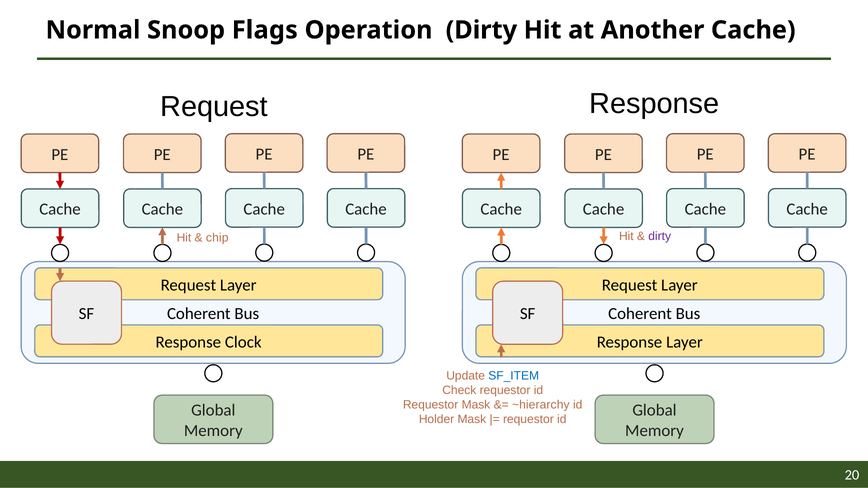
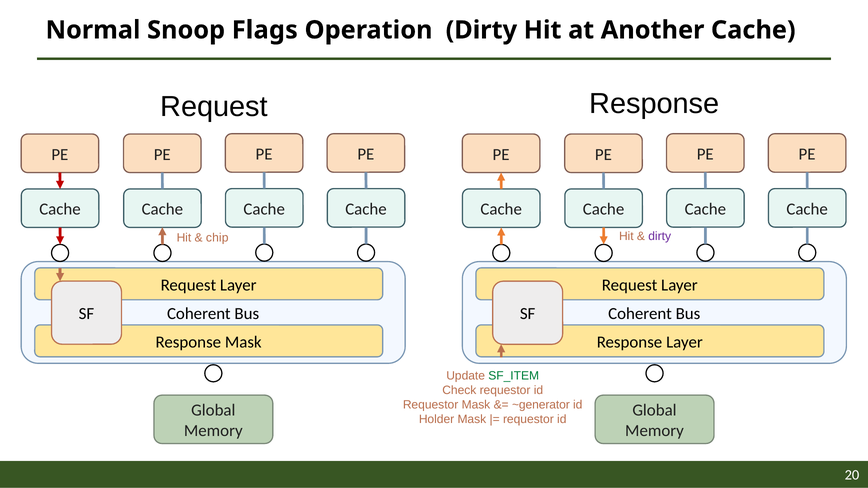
Response Clock: Clock -> Mask
SF_ITEM colour: blue -> green
~hierarchy: ~hierarchy -> ~generator
